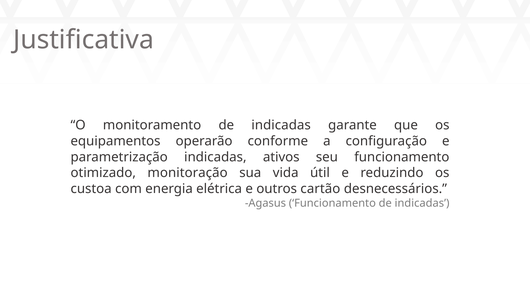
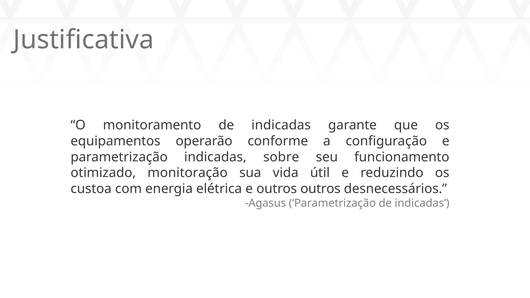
ativos: ativos -> sobre
outros cartão: cartão -> outros
Agasus Funcionamento: Funcionamento -> Parametrização
